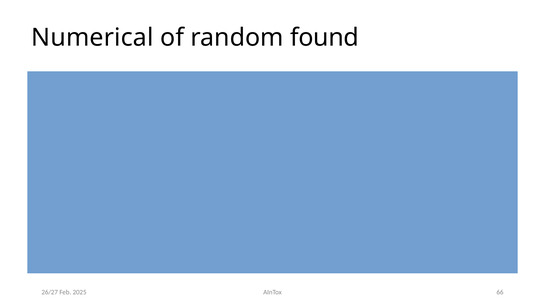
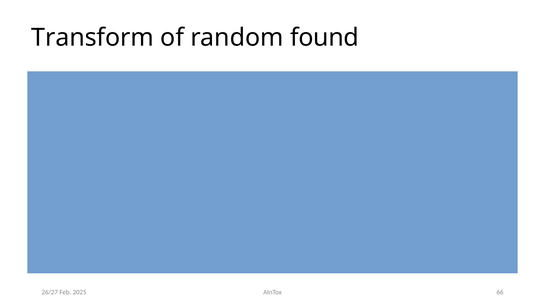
Numerical: Numerical -> Transform
